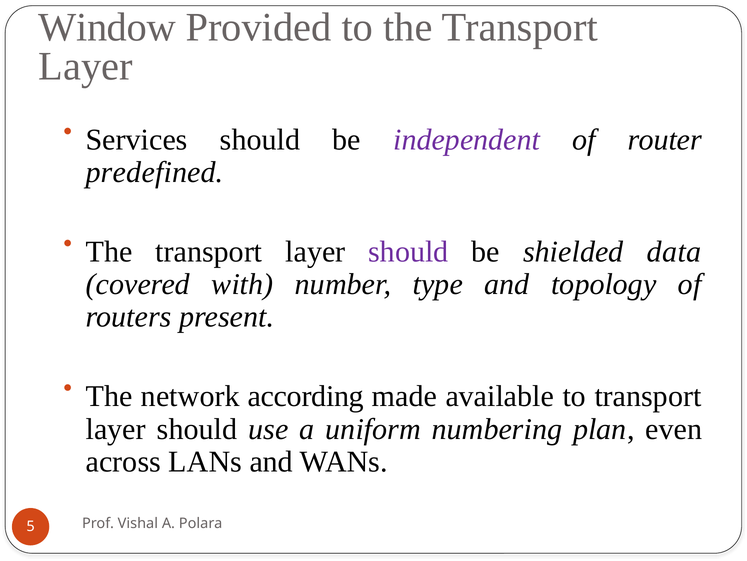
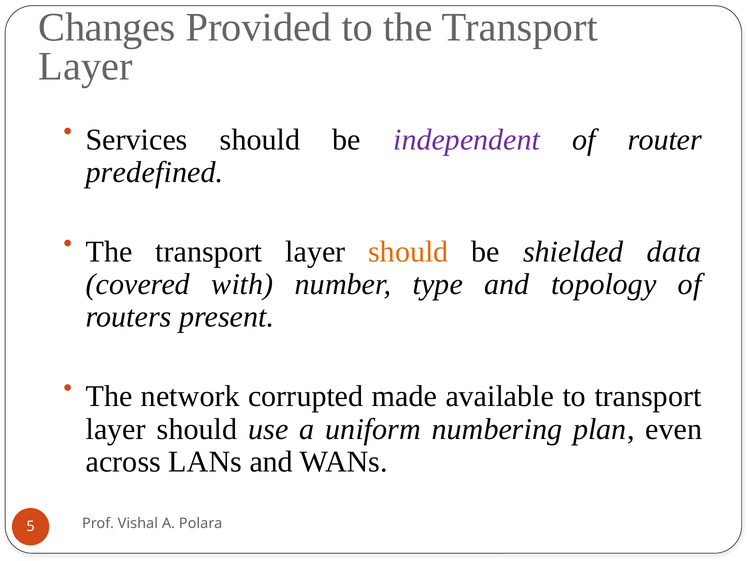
Window: Window -> Changes
should at (408, 252) colour: purple -> orange
according: according -> corrupted
